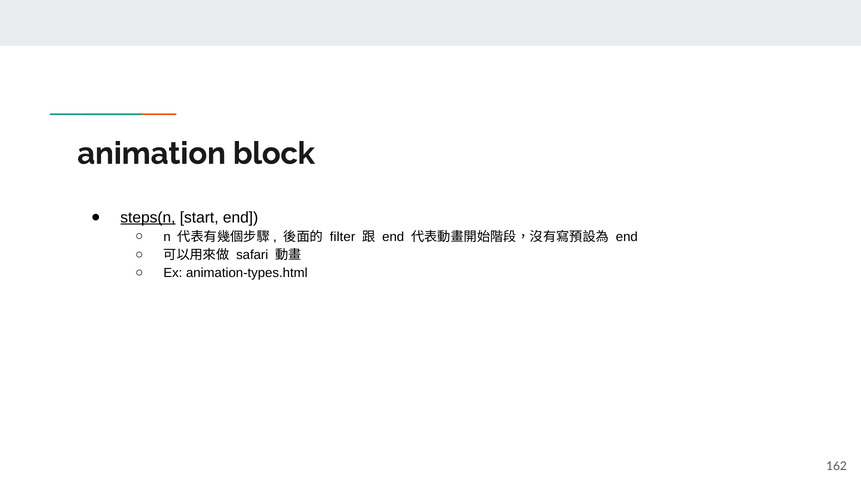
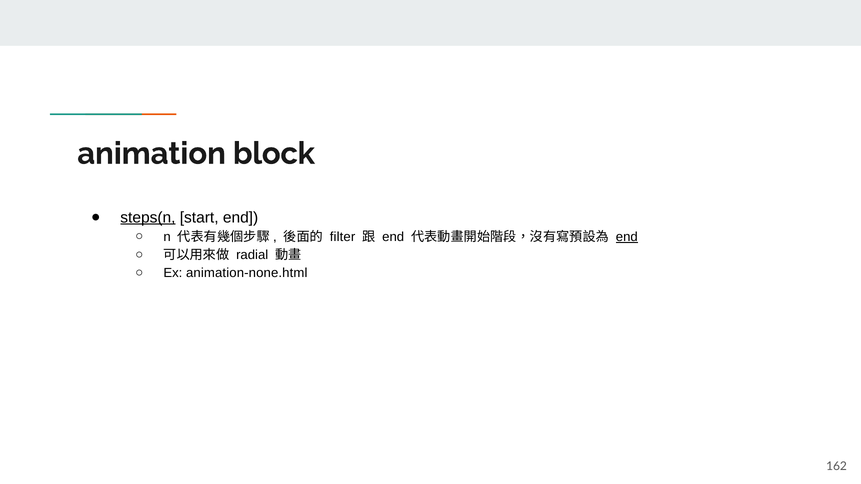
end at (627, 237) underline: none -> present
safari: safari -> radial
animation-types.html: animation-types.html -> animation-none.html
